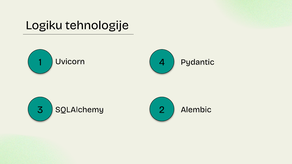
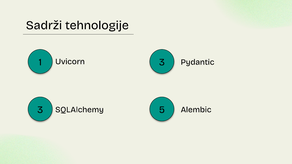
Logiku: Logiku -> Sadrži
1 4: 4 -> 3
2: 2 -> 5
